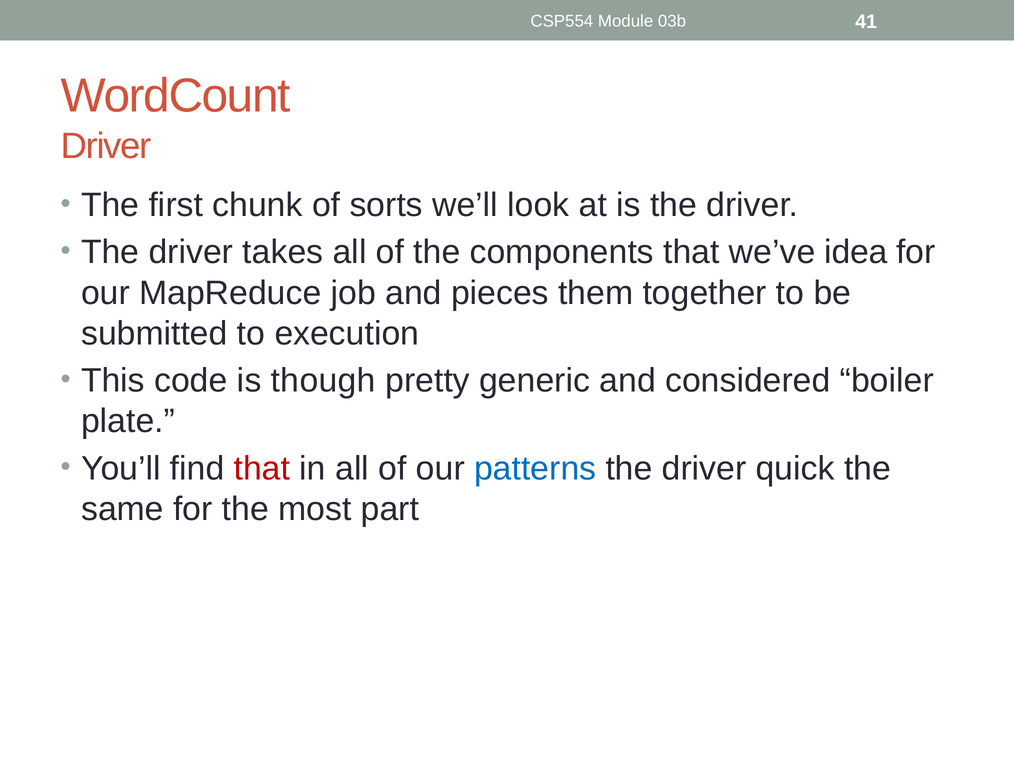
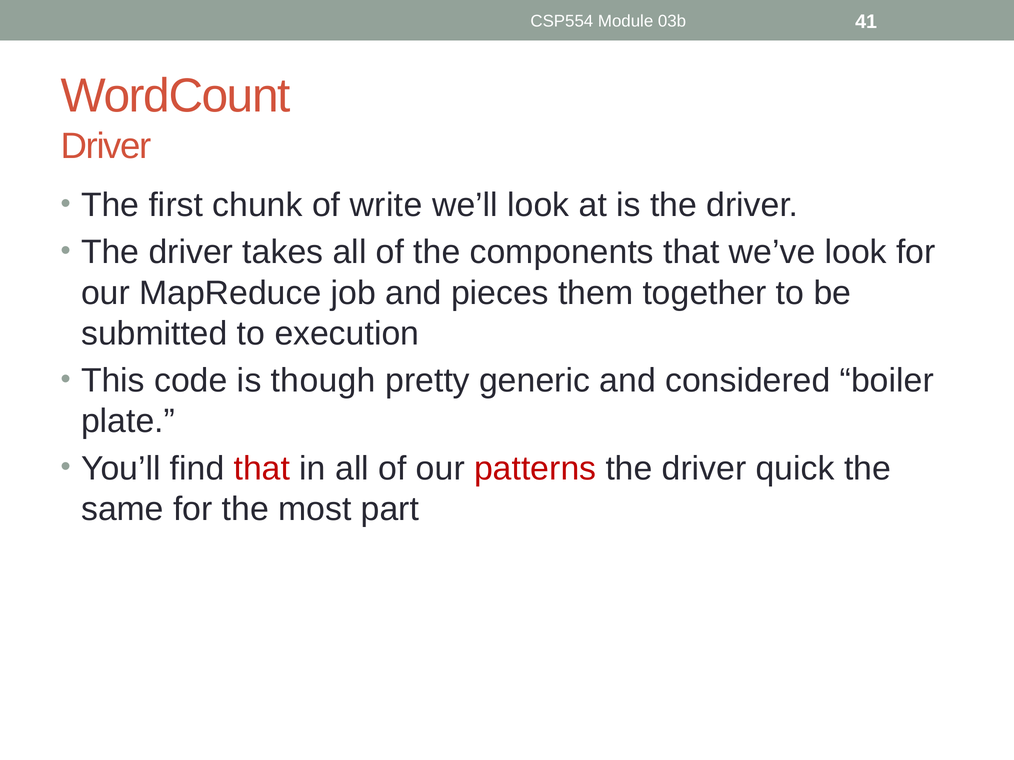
sorts: sorts -> write
we’ve idea: idea -> look
patterns colour: blue -> red
